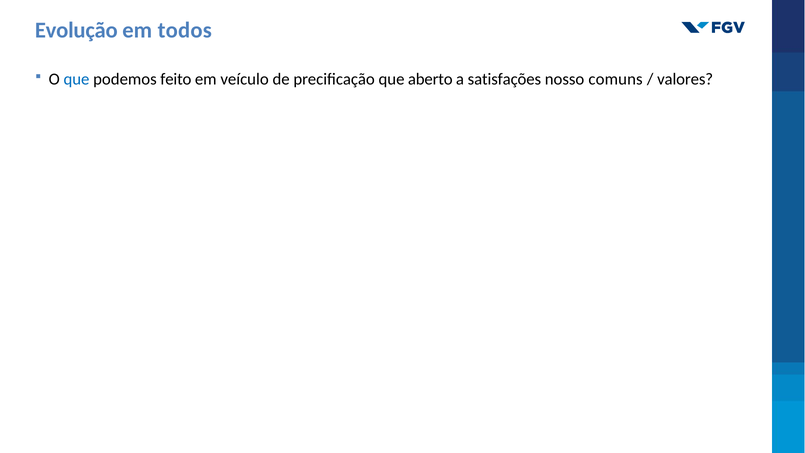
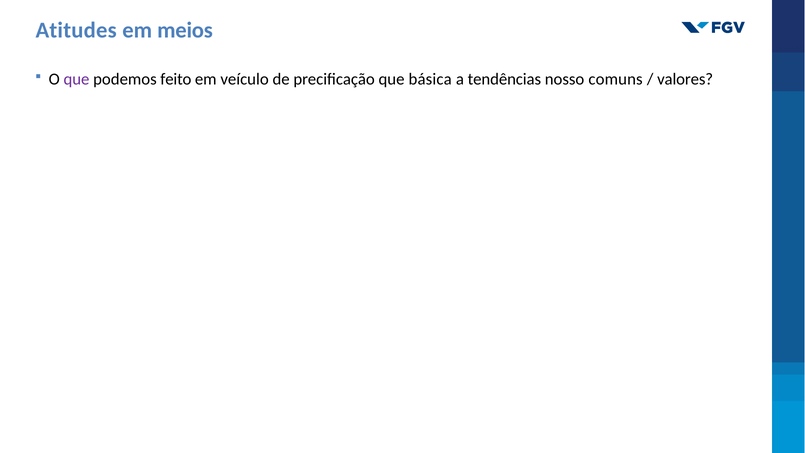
Evolução: Evolução -> Atitudes
todos: todos -> meios
que at (76, 79) colour: blue -> purple
aberto: aberto -> básica
satisfações: satisfações -> tendências
